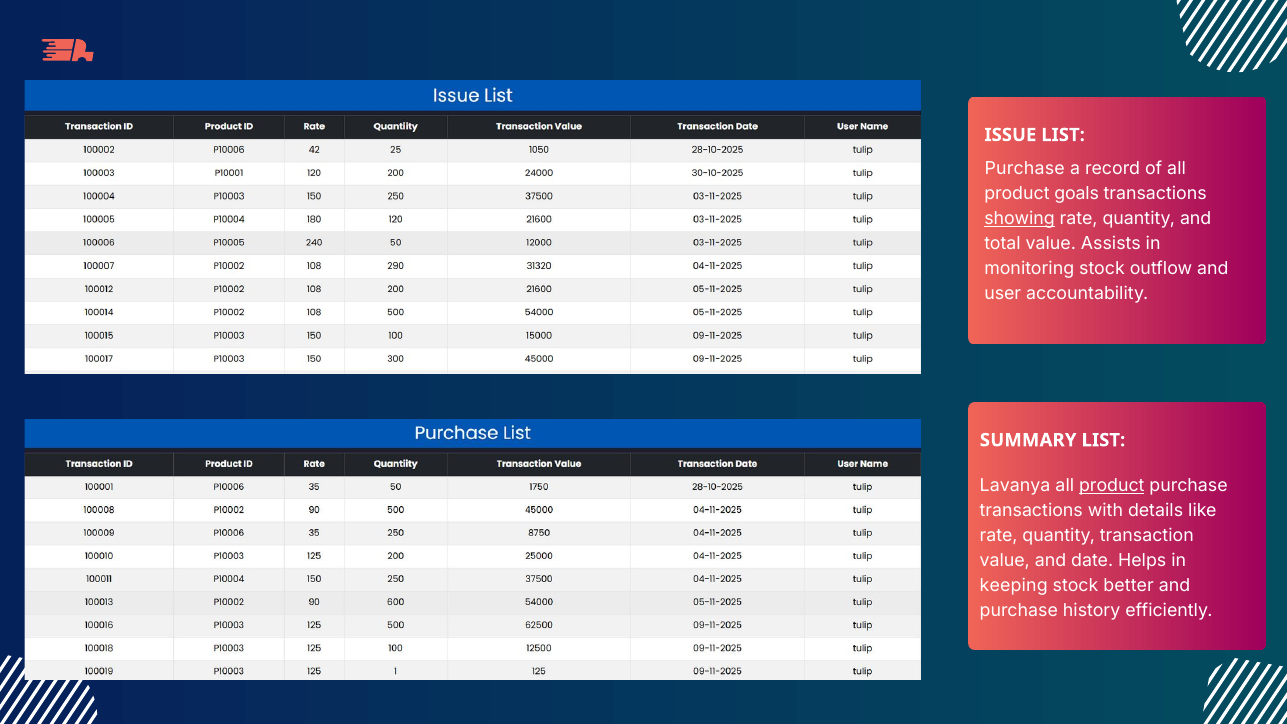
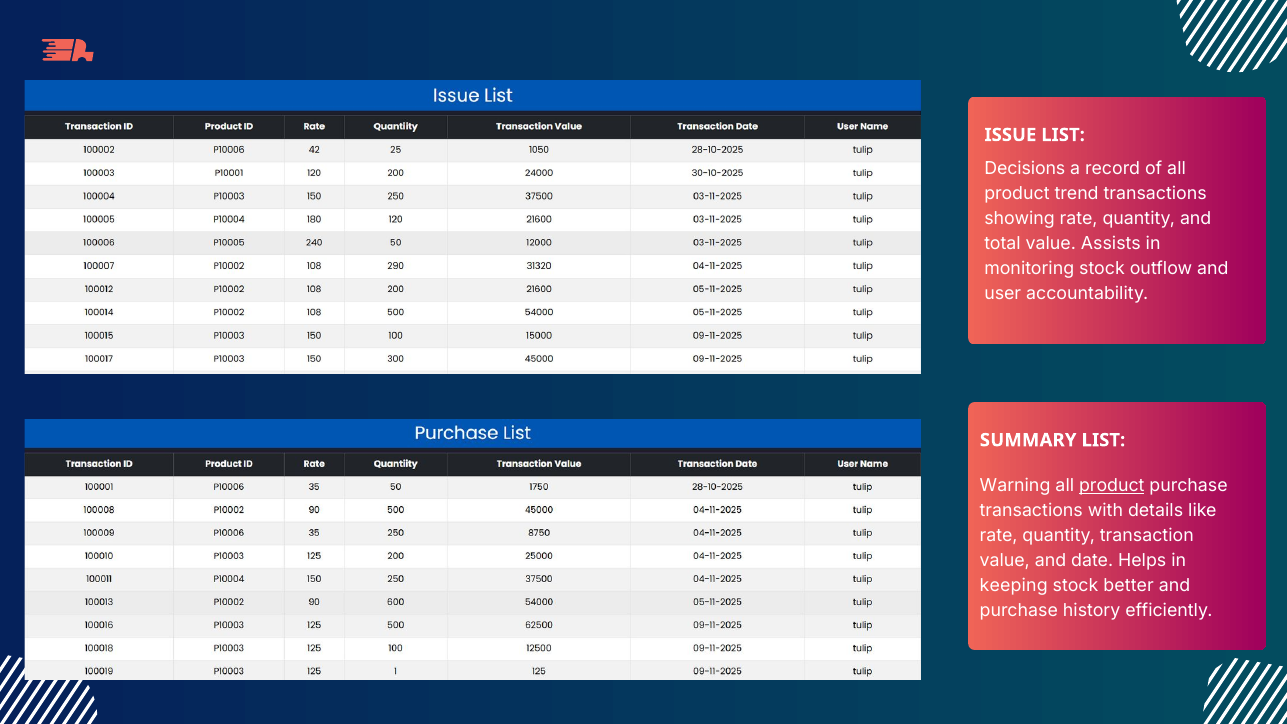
Purchase at (1025, 169): Purchase -> Decisions
goals: goals -> trend
showing underline: present -> none
Lavanya: Lavanya -> Warning
